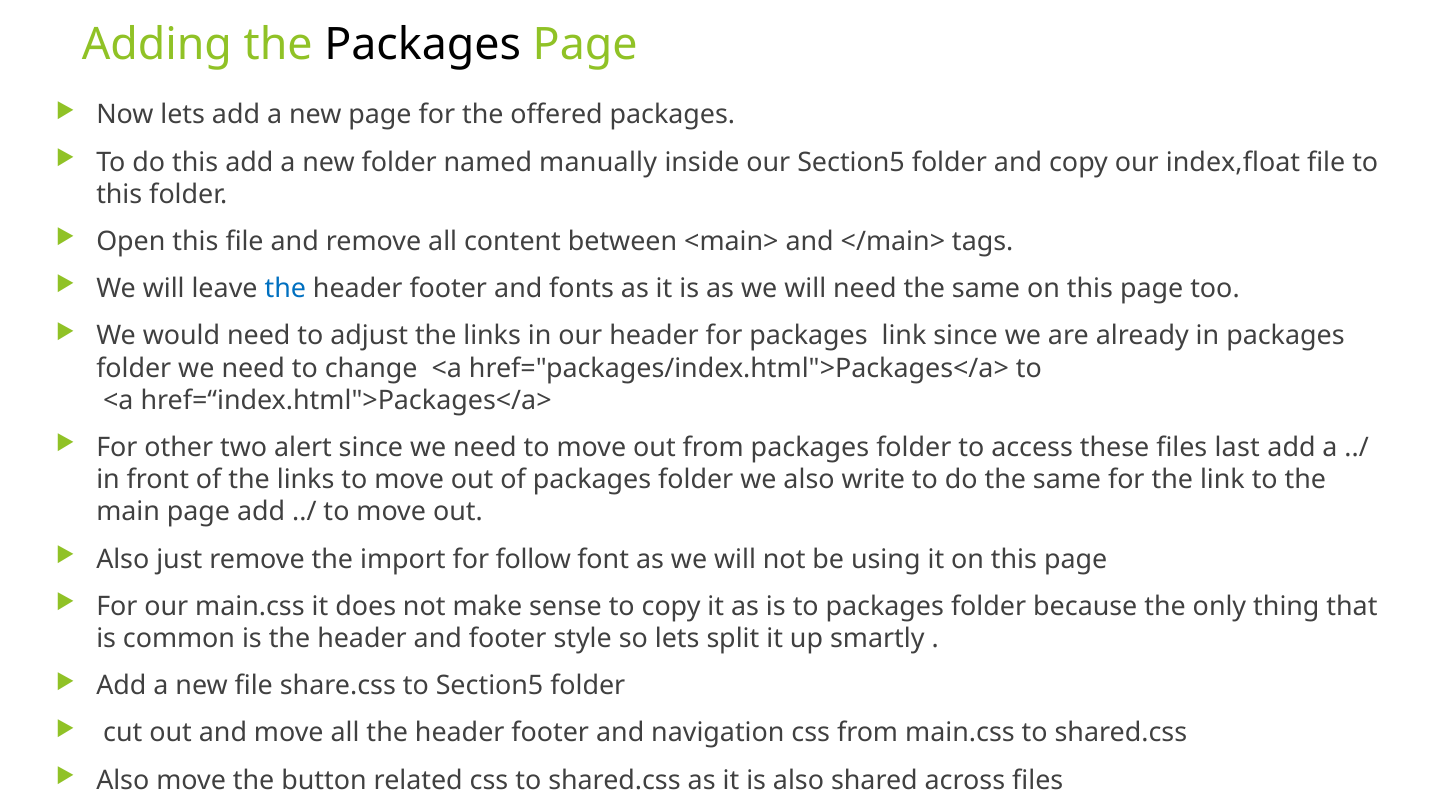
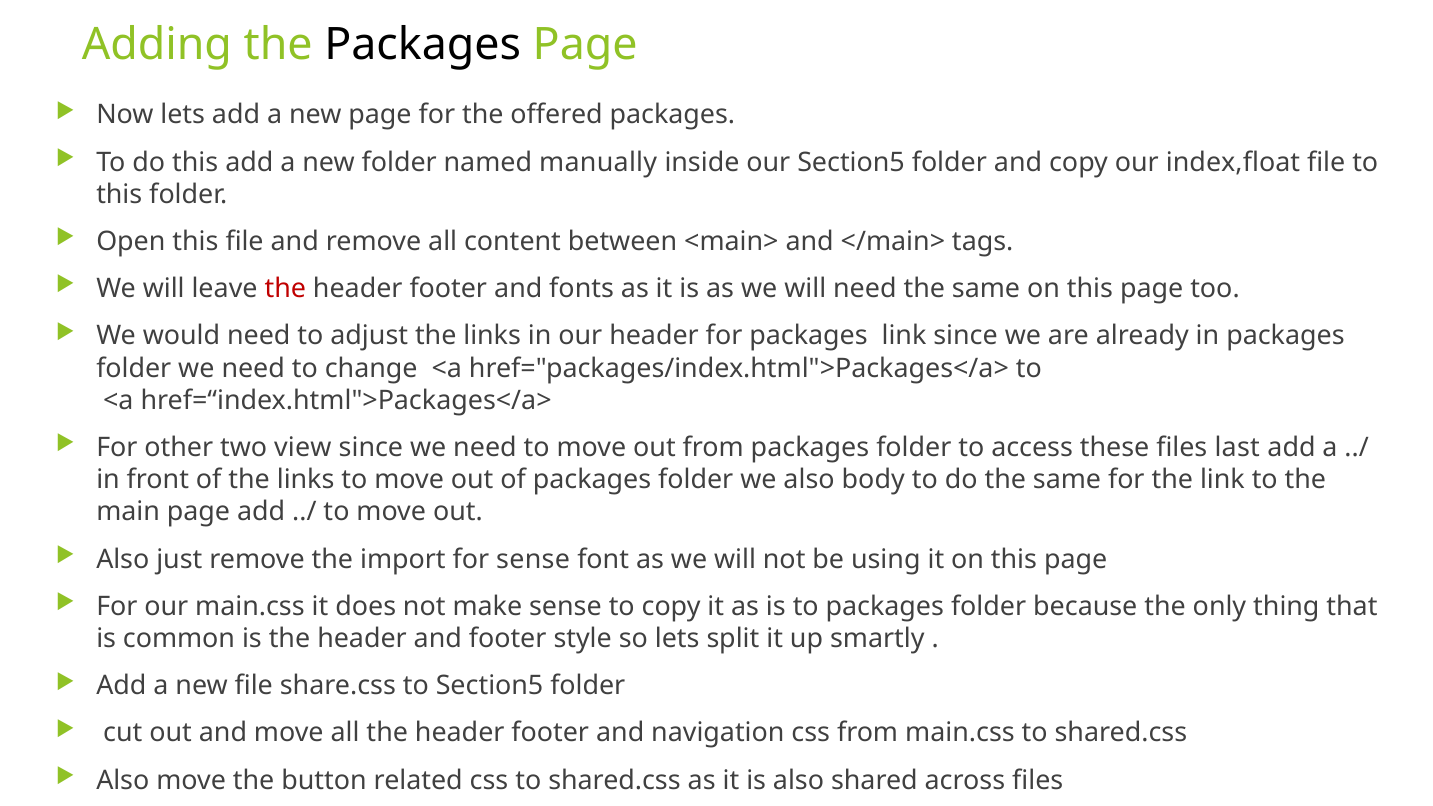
the at (285, 289) colour: blue -> red
alert: alert -> view
write: write -> body
for follow: follow -> sense
